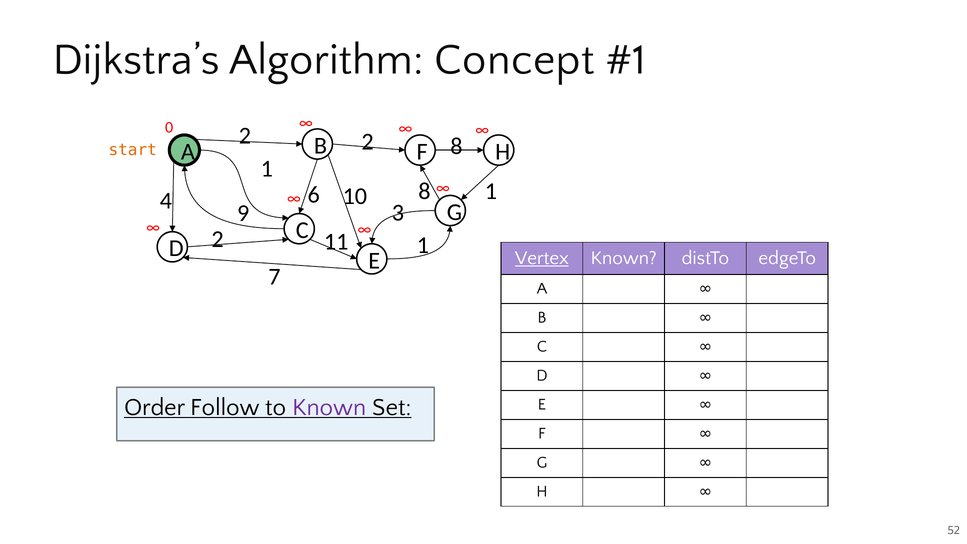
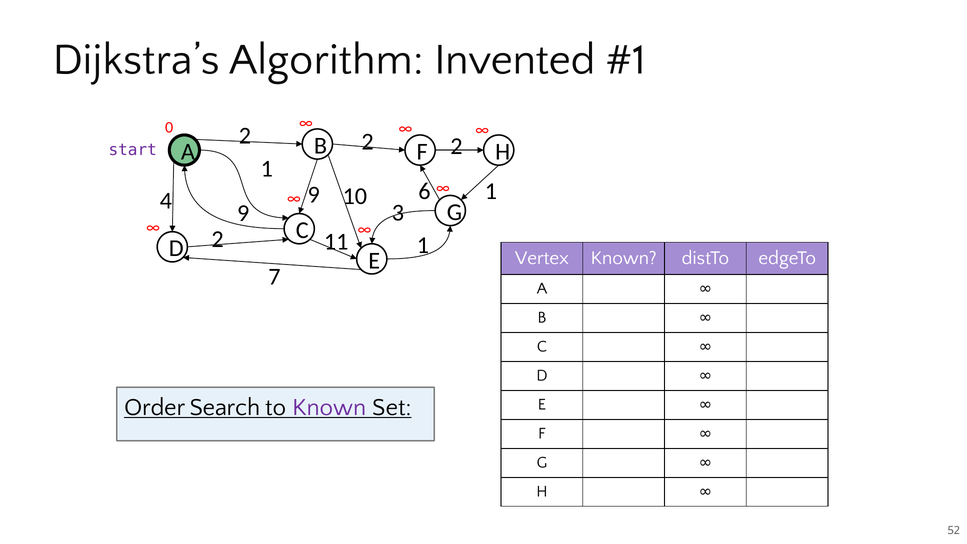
Concept: Concept -> Invented
2 2 8: 8 -> 2
start colour: orange -> purple
10 8: 8 -> 6
4 6: 6 -> 9
Vertex underline: present -> none
Follow: Follow -> Search
